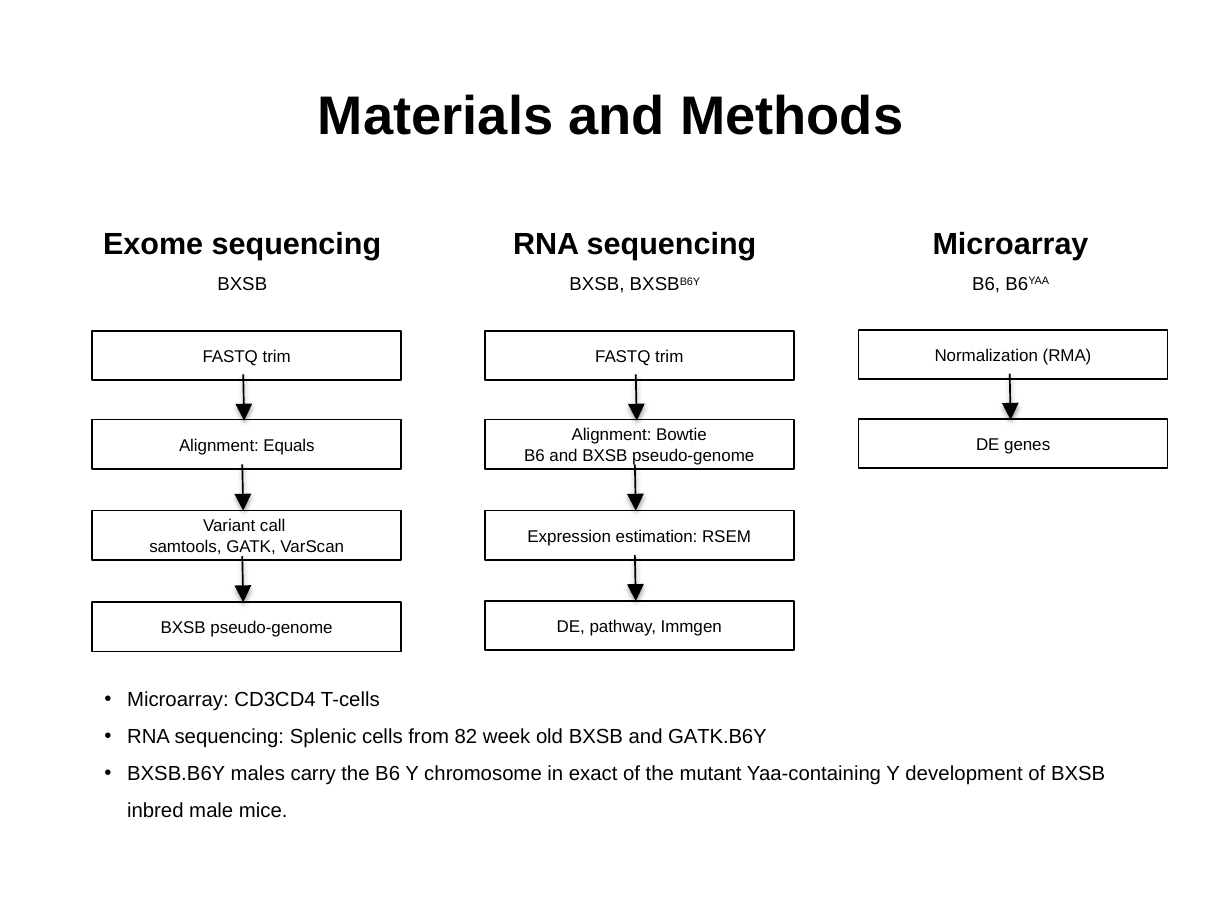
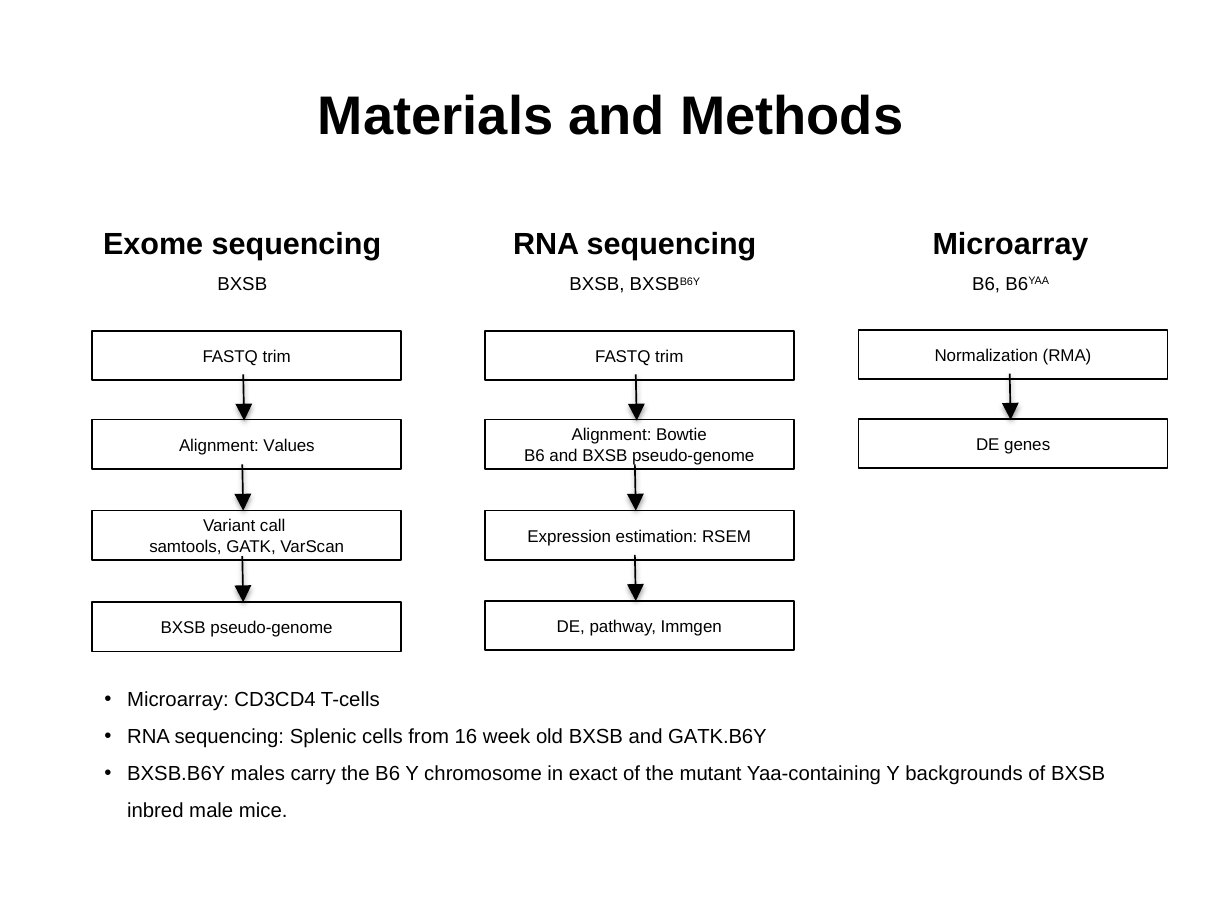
Equals: Equals -> Values
82: 82 -> 16
development: development -> backgrounds
